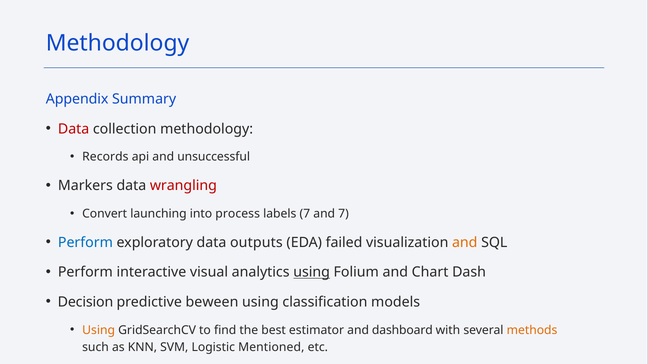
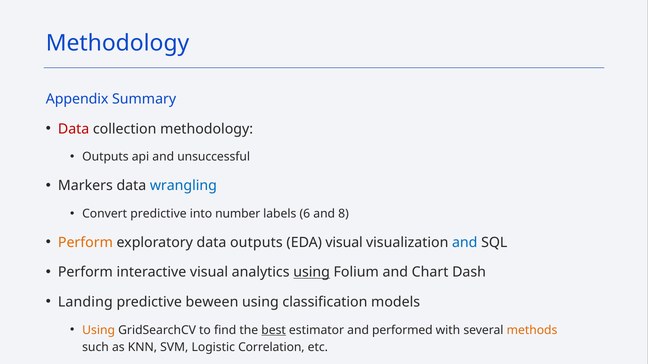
Records at (105, 157): Records -> Outputs
wrangling colour: red -> blue
Convert launching: launching -> predictive
process: process -> number
labels 7: 7 -> 6
and 7: 7 -> 8
Perform at (85, 243) colour: blue -> orange
EDA failed: failed -> visual
and at (465, 243) colour: orange -> blue
Decision: Decision -> Landing
best underline: none -> present
dashboard: dashboard -> performed
Mentioned: Mentioned -> Correlation
